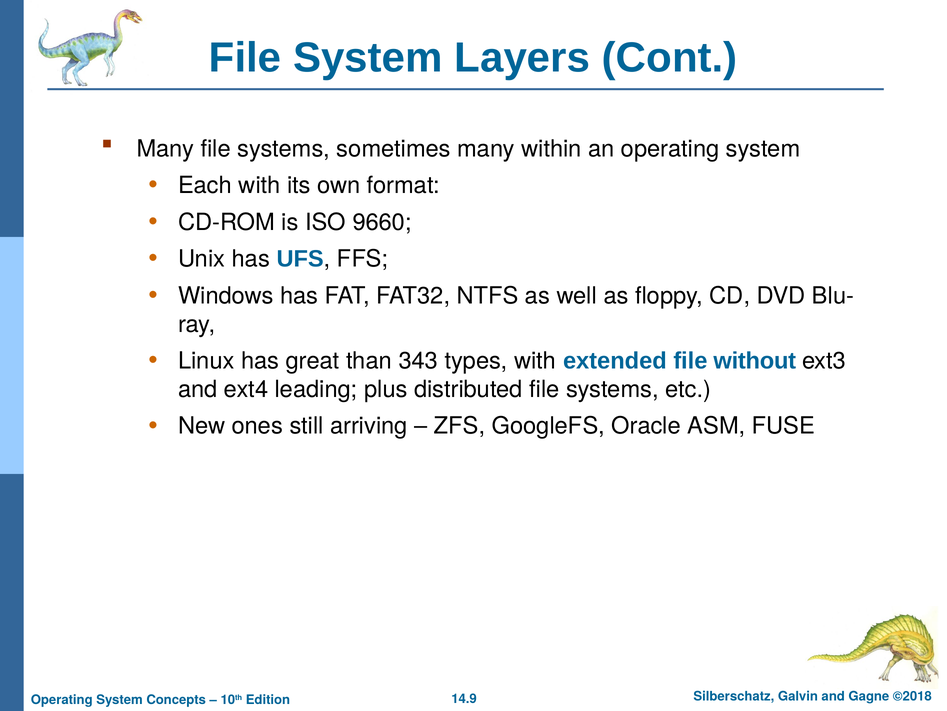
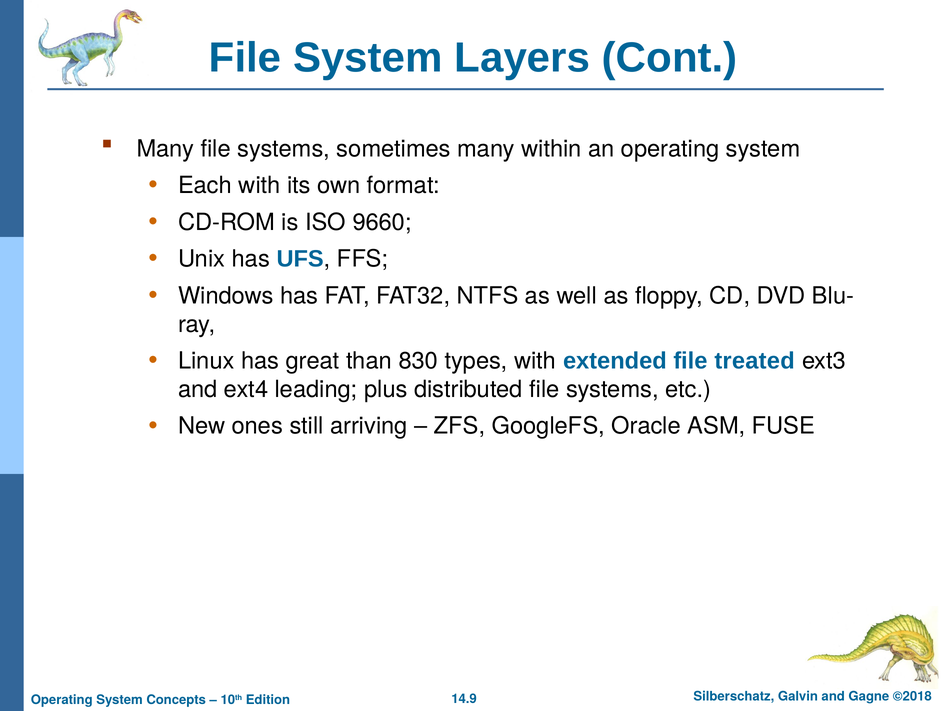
343: 343 -> 830
without: without -> treated
